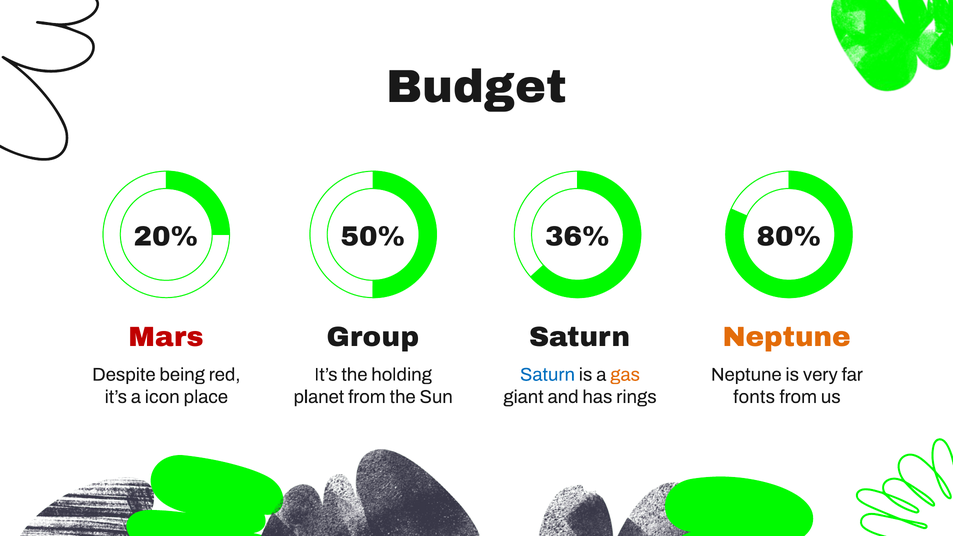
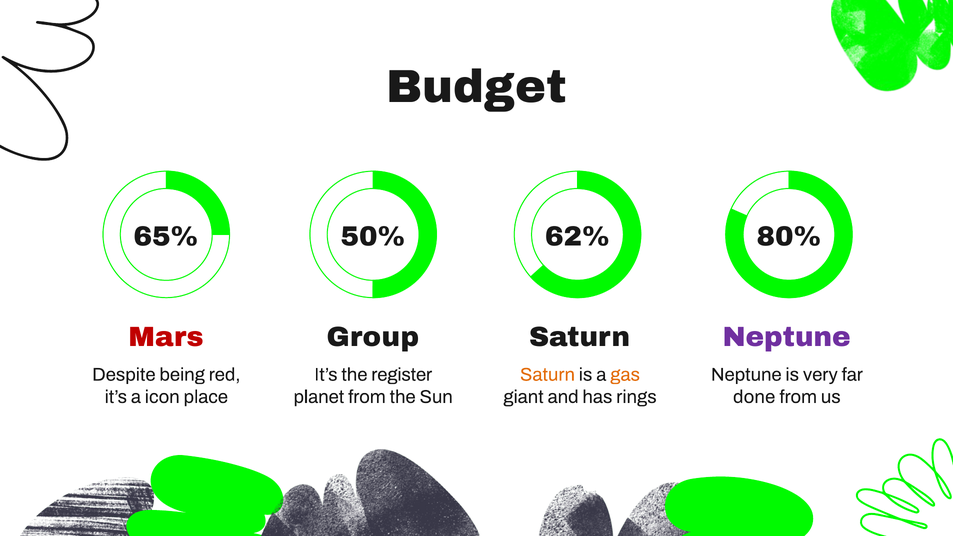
20%: 20% -> 65%
36%: 36% -> 62%
Neptune at (787, 337) colour: orange -> purple
holding: holding -> register
Saturn at (547, 375) colour: blue -> orange
fonts: fonts -> done
